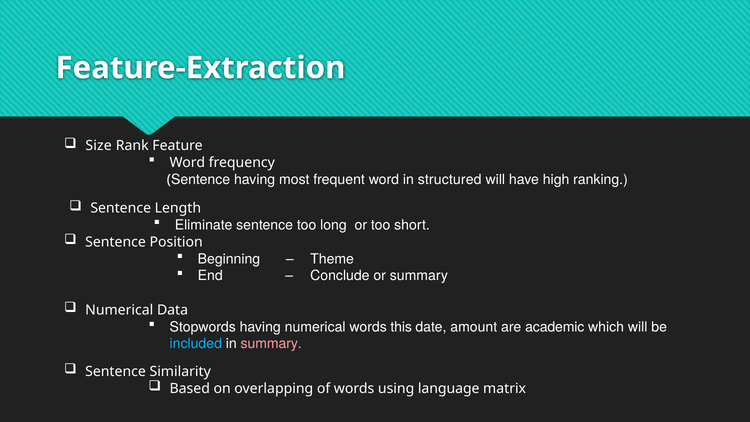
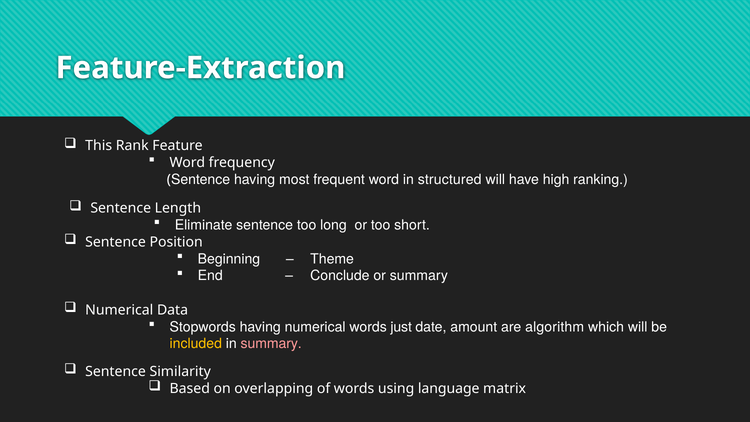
Size: Size -> This
this: this -> just
academic: academic -> algorithm
included colour: light blue -> yellow
